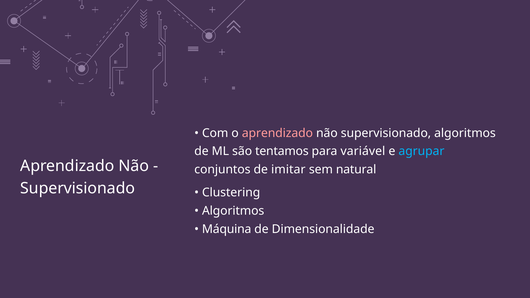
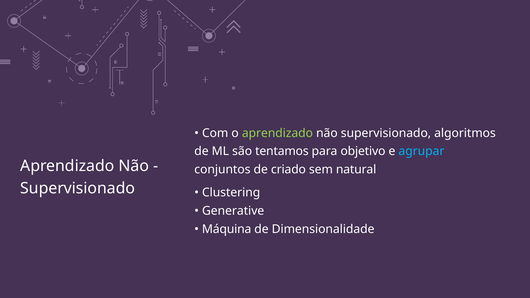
aprendizado at (277, 133) colour: pink -> light green
variável: variável -> objetivo
imitar: imitar -> criado
Algoritmos at (233, 211): Algoritmos -> Generative
